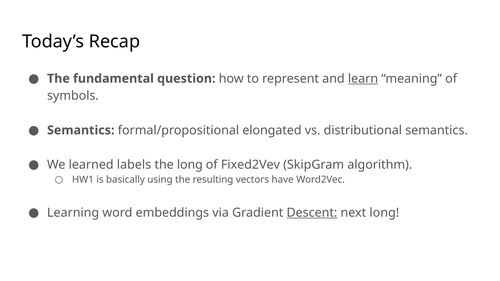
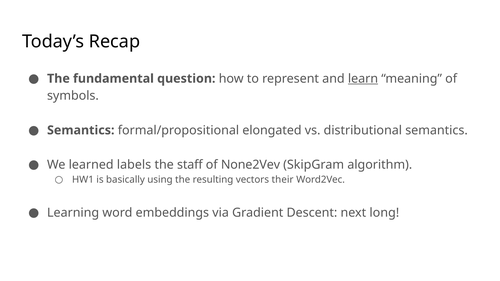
the long: long -> staff
Fixed2Vev: Fixed2Vev -> None2Vev
have: have -> their
Descent underline: present -> none
